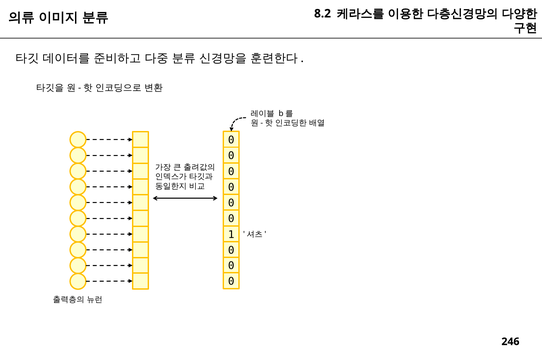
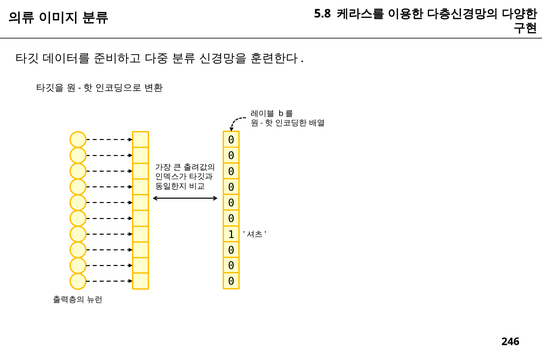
8.2: 8.2 -> 5.8
